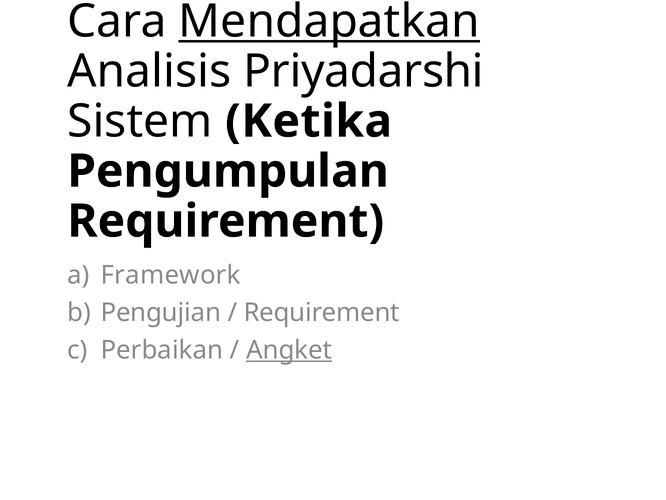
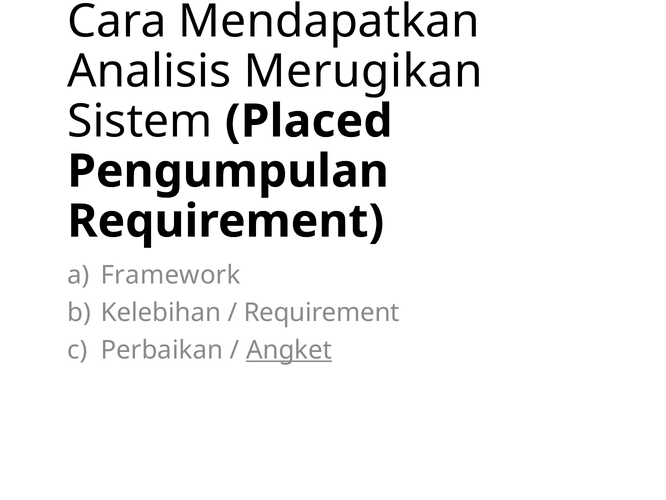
Mendapatkan underline: present -> none
Priyadarshi: Priyadarshi -> Merugikan
Ketika: Ketika -> Placed
Pengujian: Pengujian -> Kelebihan
